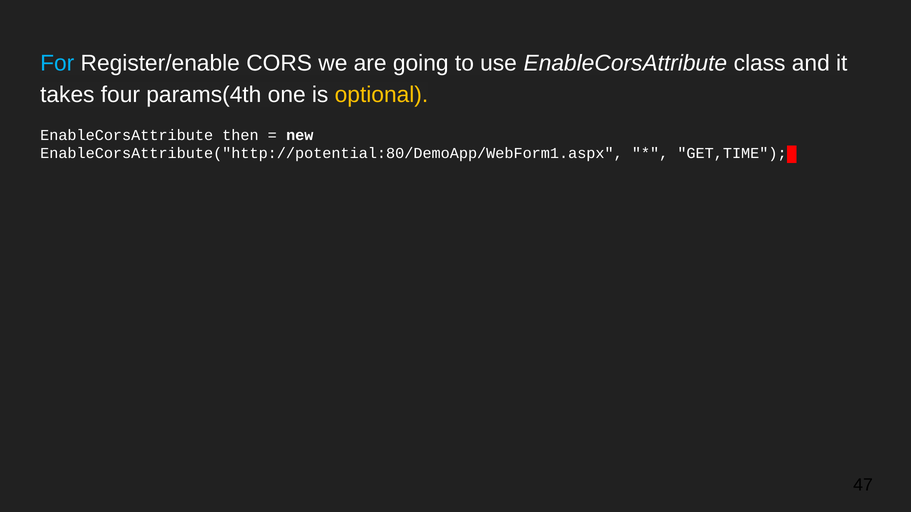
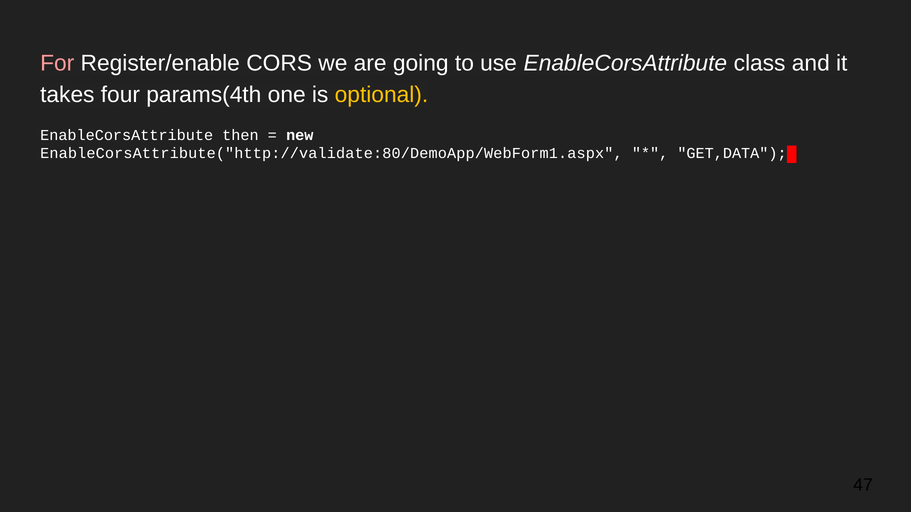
For colour: light blue -> pink
EnableCorsAttribute("http://potential:80/DemoApp/WebForm1.aspx: EnableCorsAttribute("http://potential:80/DemoApp/WebForm1.aspx -> EnableCorsAttribute("http://validate:80/DemoApp/WebForm1.aspx
GET,TIME: GET,TIME -> GET,DATA
